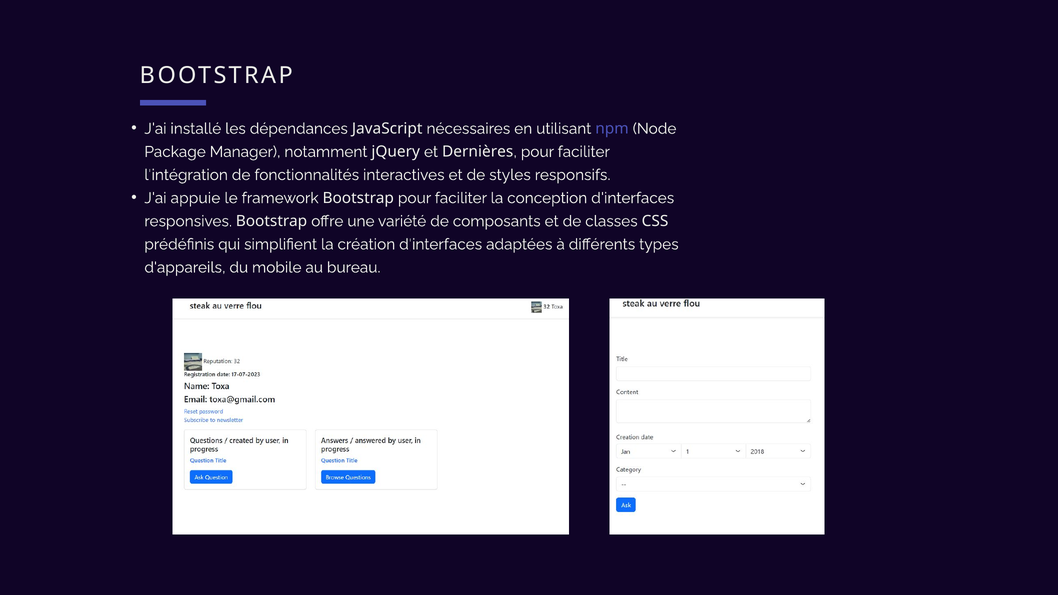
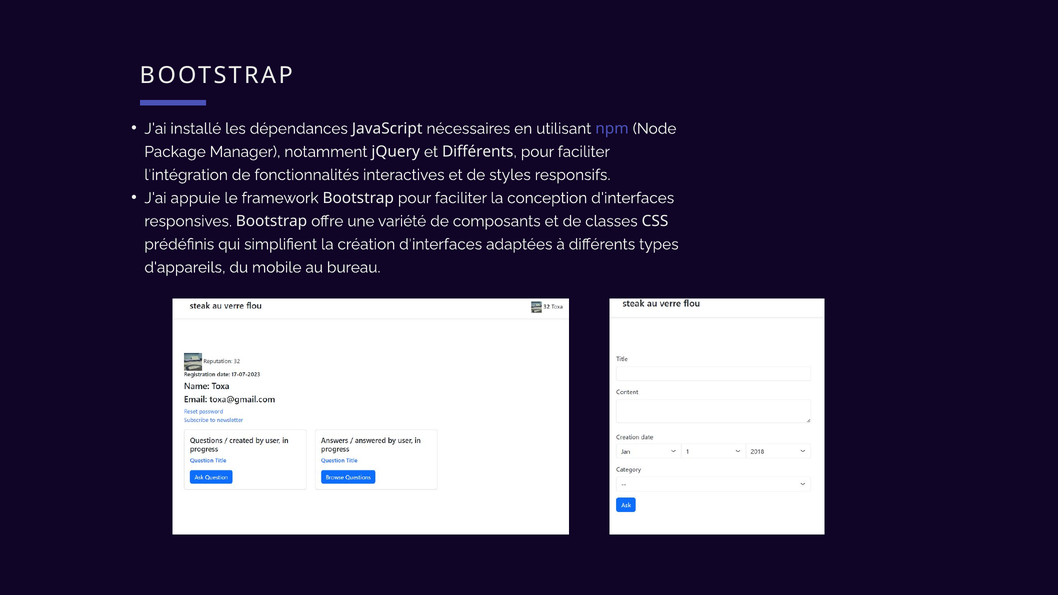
et Dernières: Dernières -> Différents
